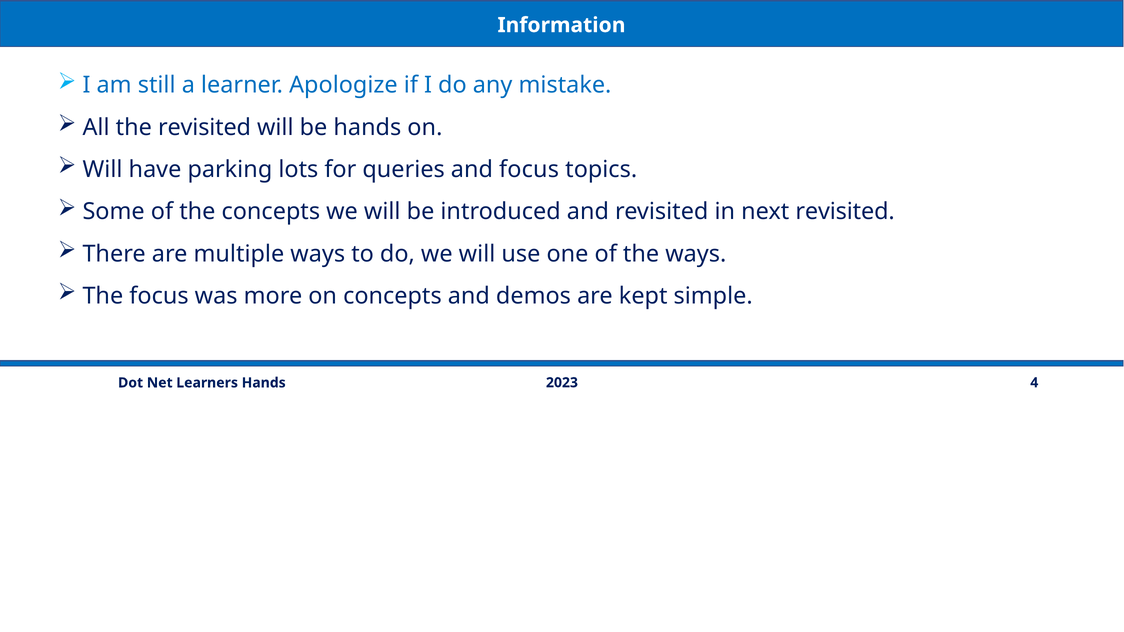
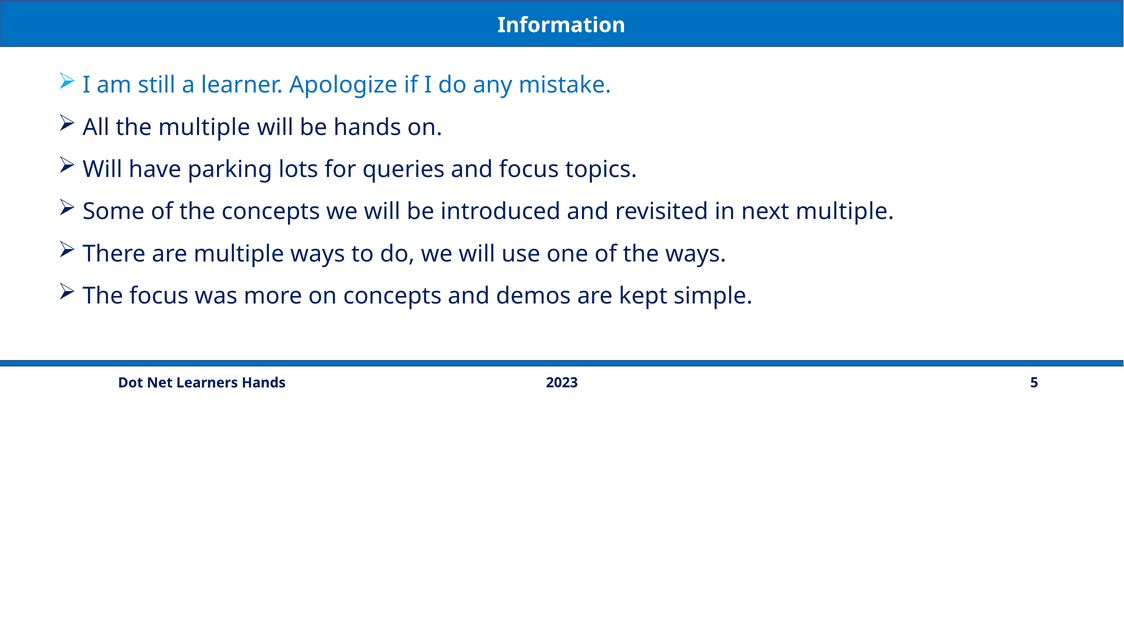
the revisited: revisited -> multiple
next revisited: revisited -> multiple
4: 4 -> 5
